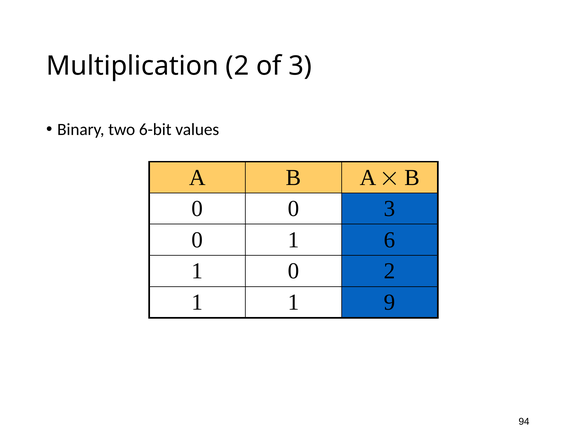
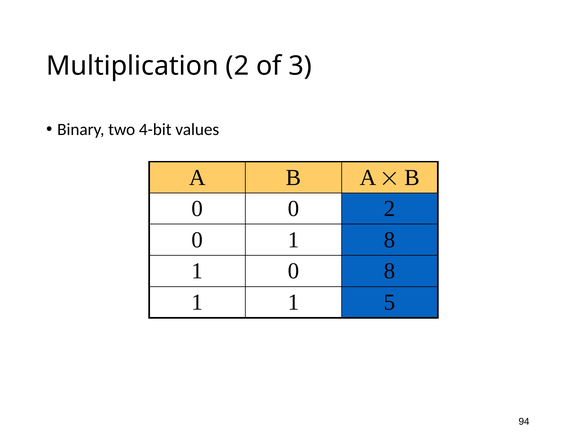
6-bit: 6-bit -> 4-bit
0 3: 3 -> 2
1 6: 6 -> 8
0 2: 2 -> 8
9: 9 -> 5
